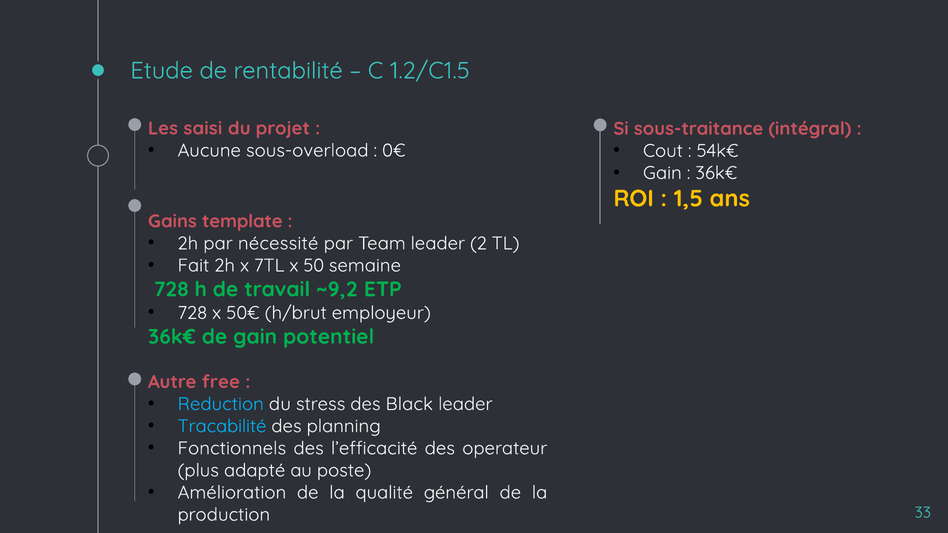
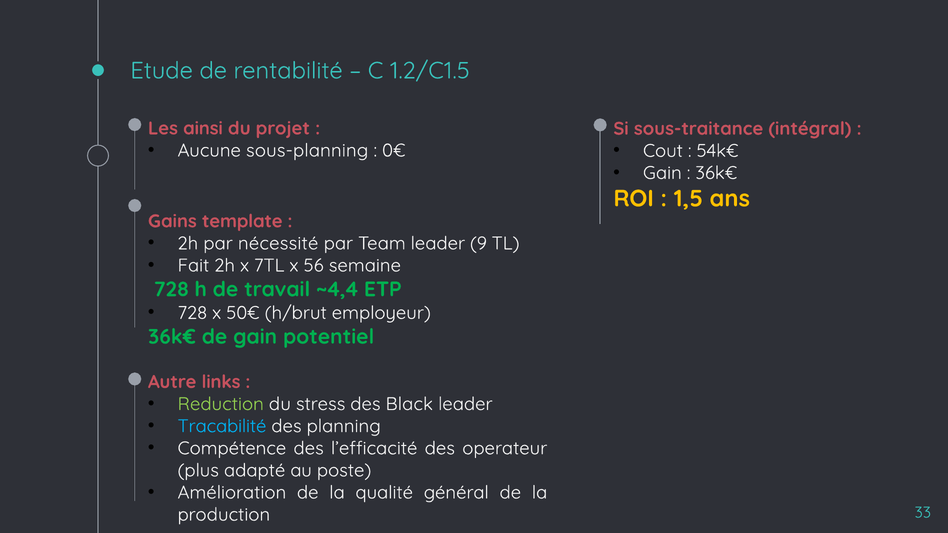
saisi: saisi -> ainsi
sous-overload: sous-overload -> sous-planning
2: 2 -> 9
50: 50 -> 56
~9,2: ~9,2 -> ~4,4
free: free -> links
Reduction colour: light blue -> light green
Fonctionnels: Fonctionnels -> Compétence
